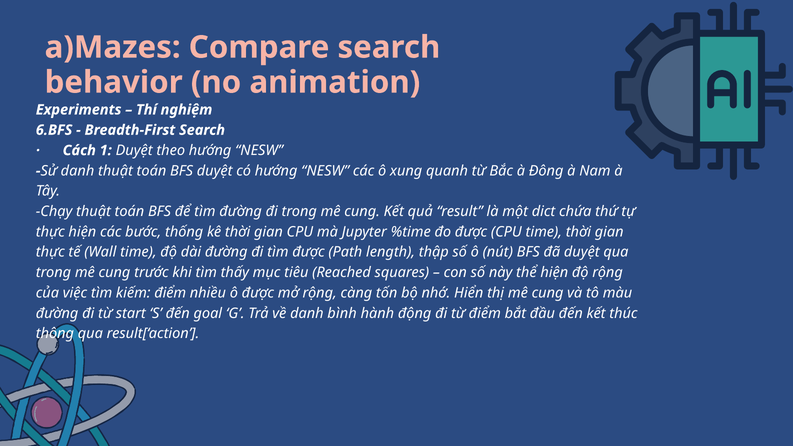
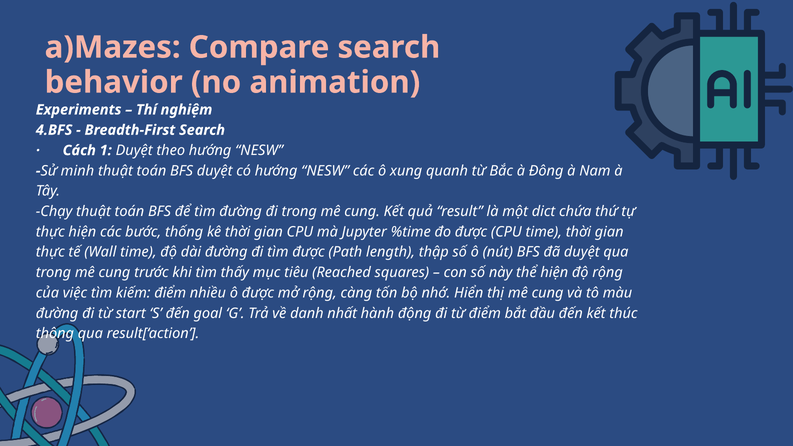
6.BFS: 6.BFS -> 4.BFS
Sử danh: danh -> minh
bình: bình -> nhất
